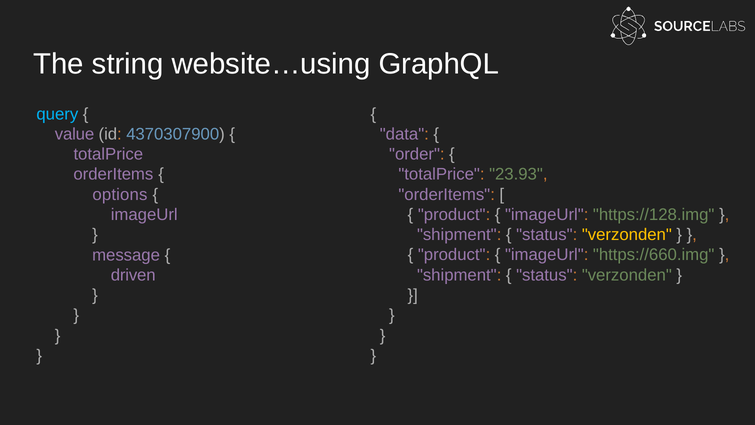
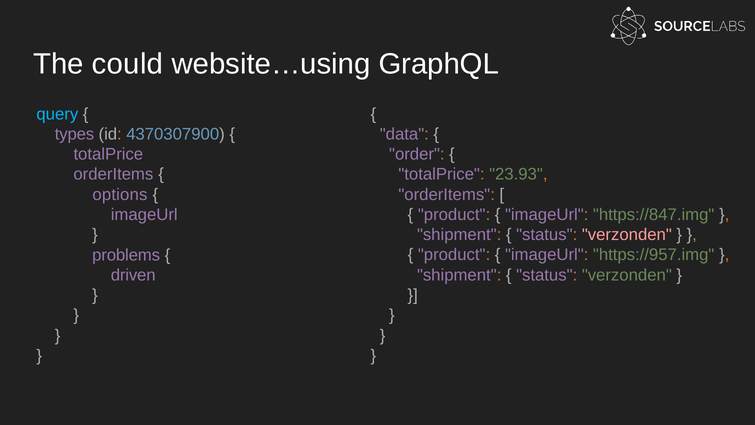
string: string -> could
value: value -> types
https://128.img: https://128.img -> https://847.img
verzonden at (627, 235) colour: yellow -> pink
message: message -> problems
https://660.img: https://660.img -> https://957.img
